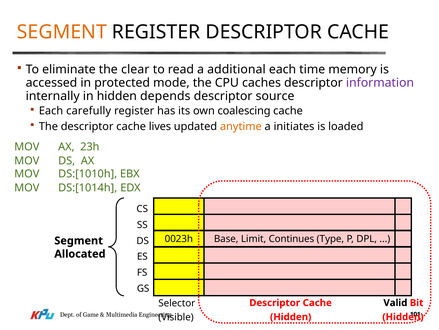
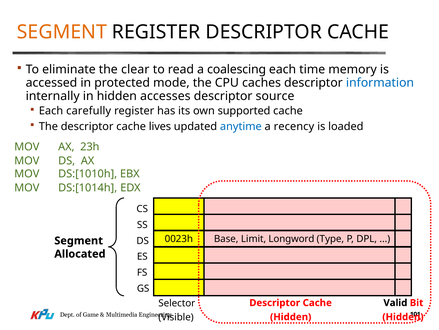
additional: additional -> coalescing
information colour: purple -> blue
depends: depends -> accesses
coalescing: coalescing -> supported
anytime colour: orange -> blue
initiates: initiates -> recency
Continues: Continues -> Longword
